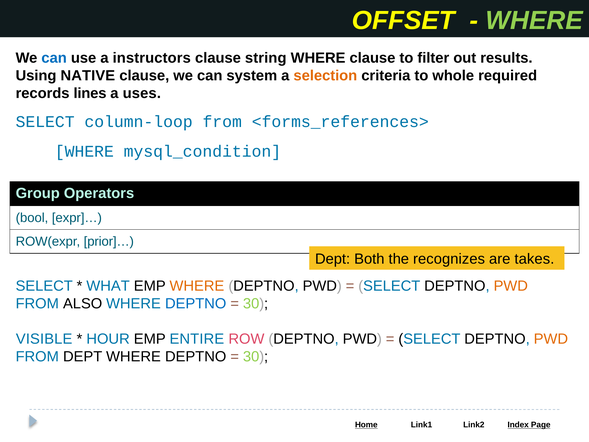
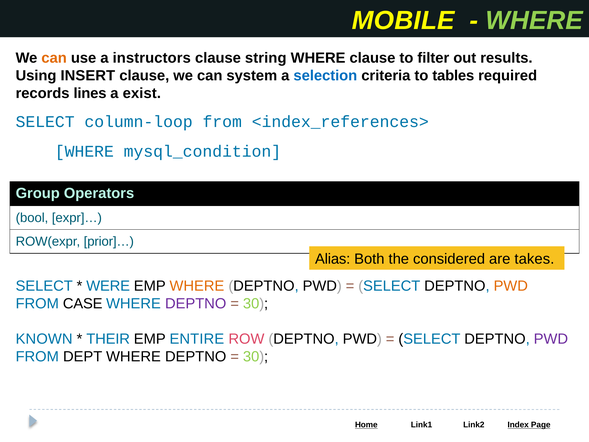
OFFSET: OFFSET -> MOBILE
can at (54, 58) colour: blue -> orange
NATIVE: NATIVE -> INSERT
selection colour: orange -> blue
whole: whole -> tables
uses: uses -> exist
<forms_references>: <forms_references> -> <index_references>
Dept at (333, 259): Dept -> Alias
recognizes: recognizes -> considered
WHAT: WHAT -> WERE
ALSO: ALSO -> CASE
DEPTNO at (196, 303) colour: blue -> purple
VISIBLE: VISIBLE -> KNOWN
HOUR: HOUR -> THEIR
PWD at (551, 339) colour: orange -> purple
